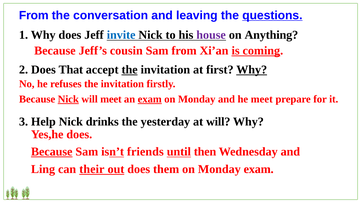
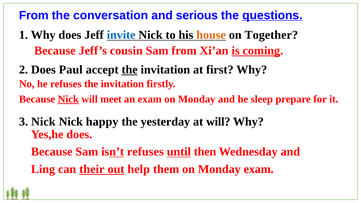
leaving: leaving -> serious
house colour: purple -> orange
Anything: Anything -> Together
That: That -> Paul
Why at (252, 70) underline: present -> none
exam at (150, 99) underline: present -> none
he meet: meet -> sleep
3 Help: Help -> Nick
drinks: drinks -> happy
Because at (52, 152) underline: present -> none
isn’t friends: friends -> refuses
out does: does -> help
